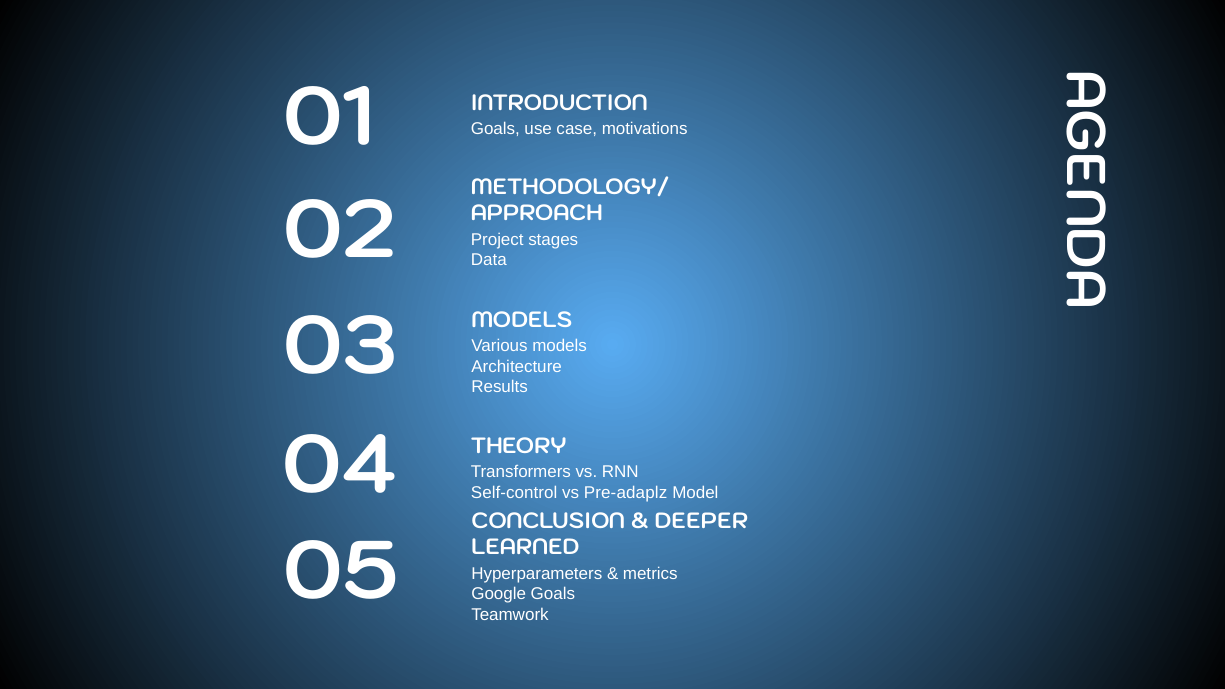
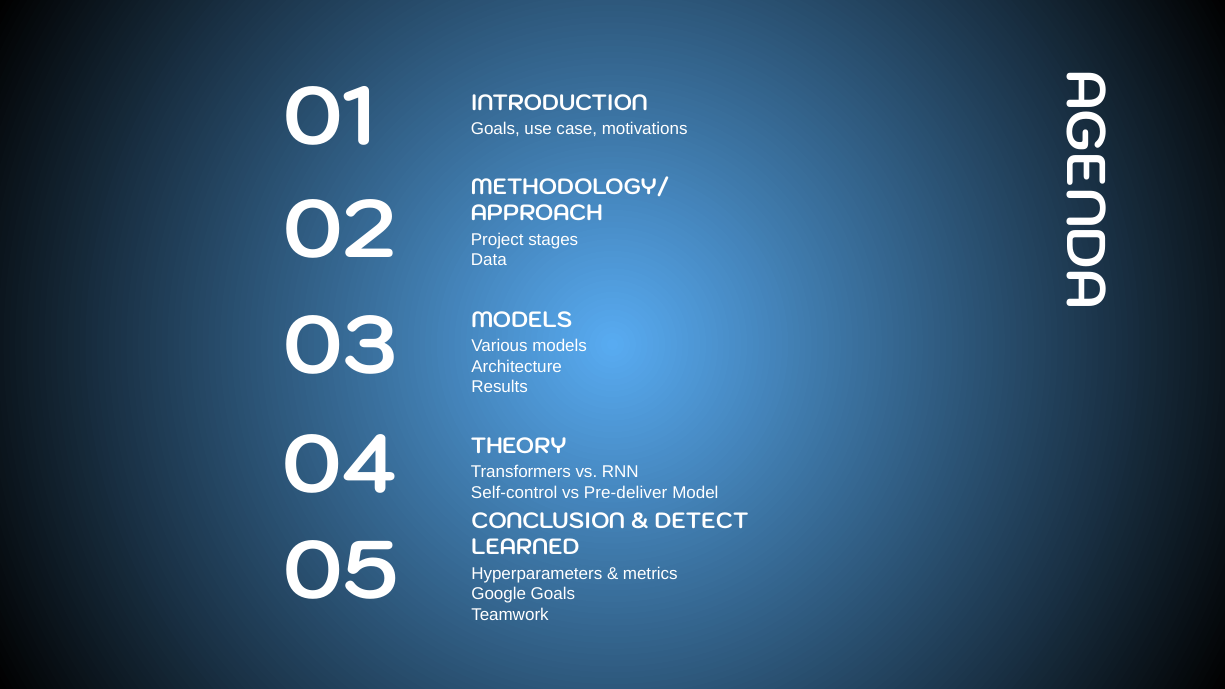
Pre-adaplz: Pre-adaplz -> Pre-deliver
DEEPER: DEEPER -> DETECT
